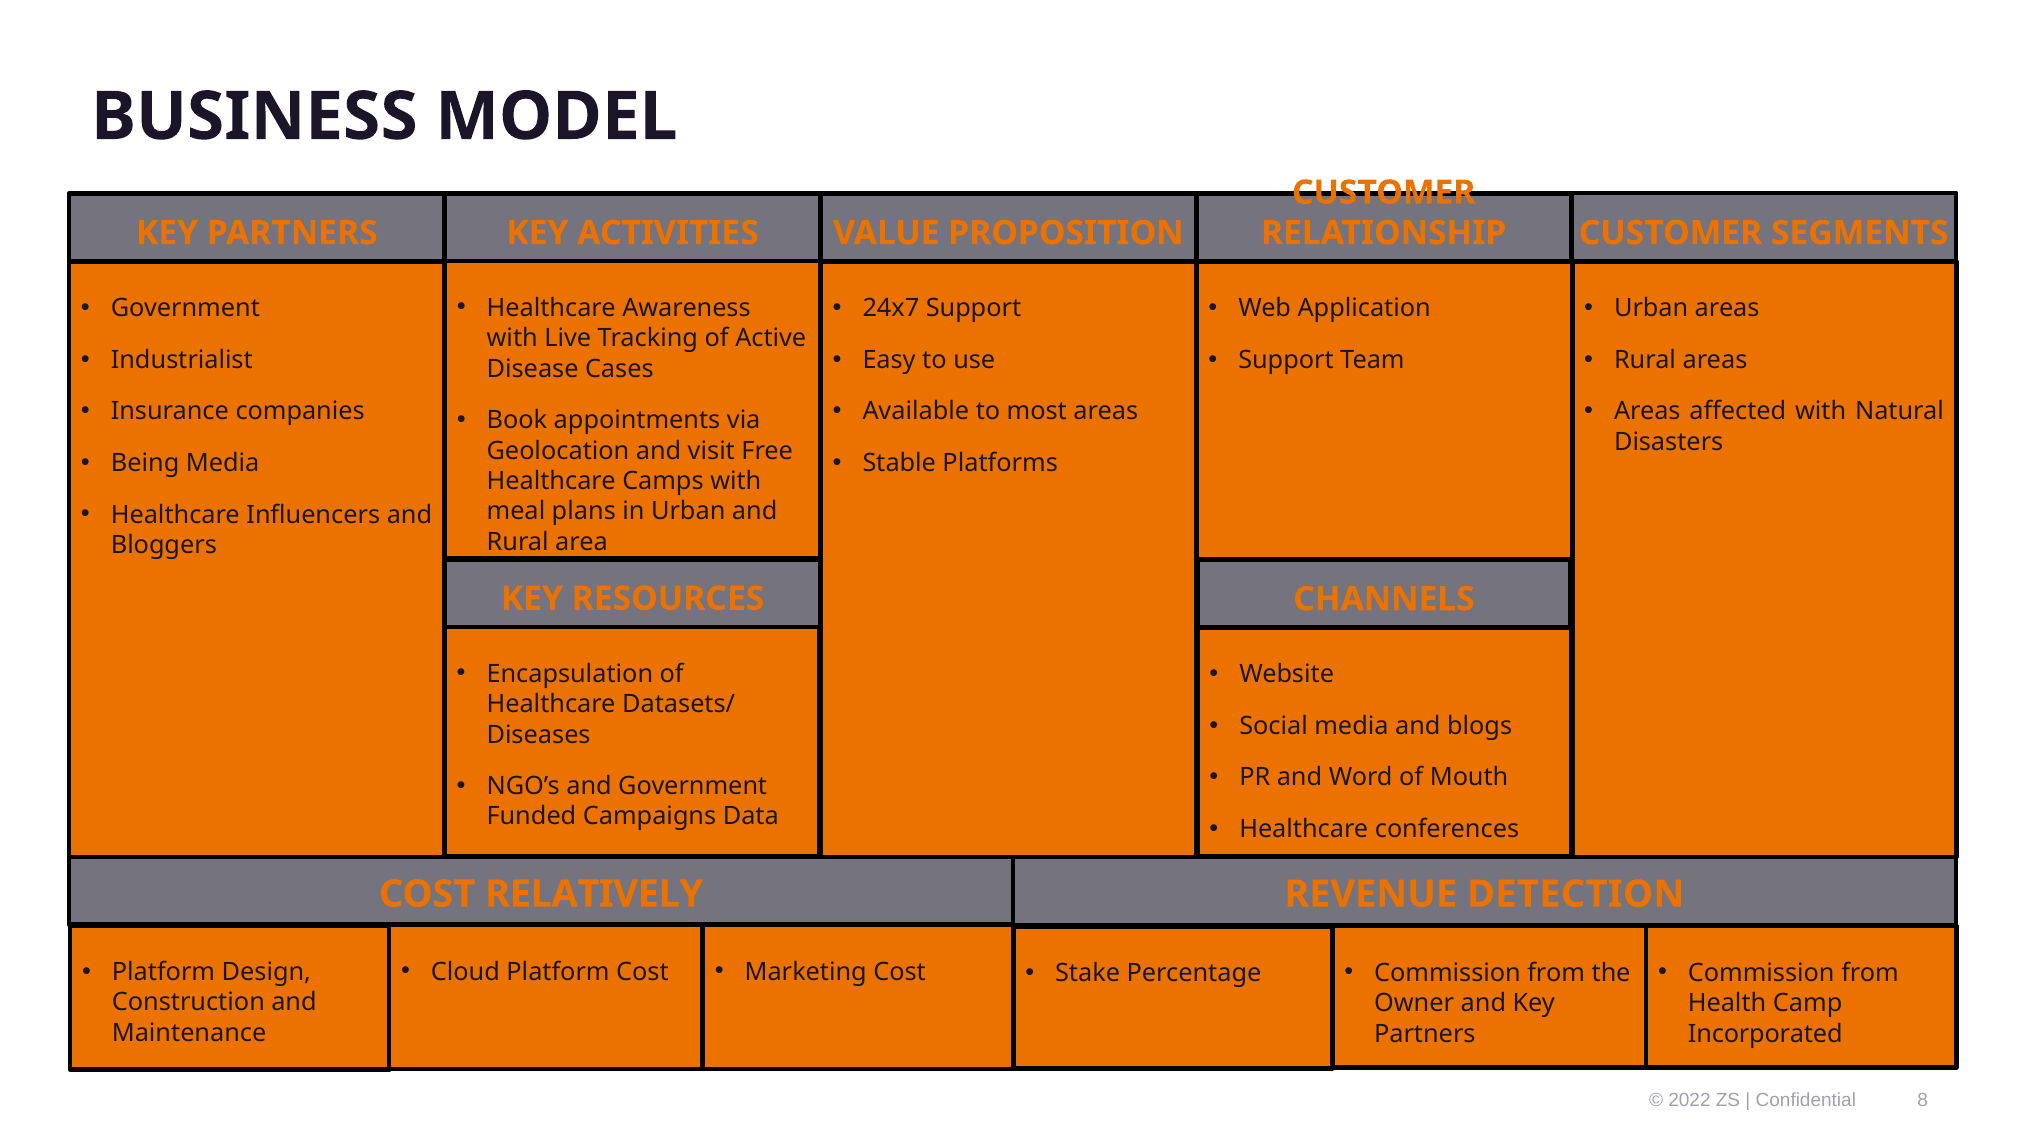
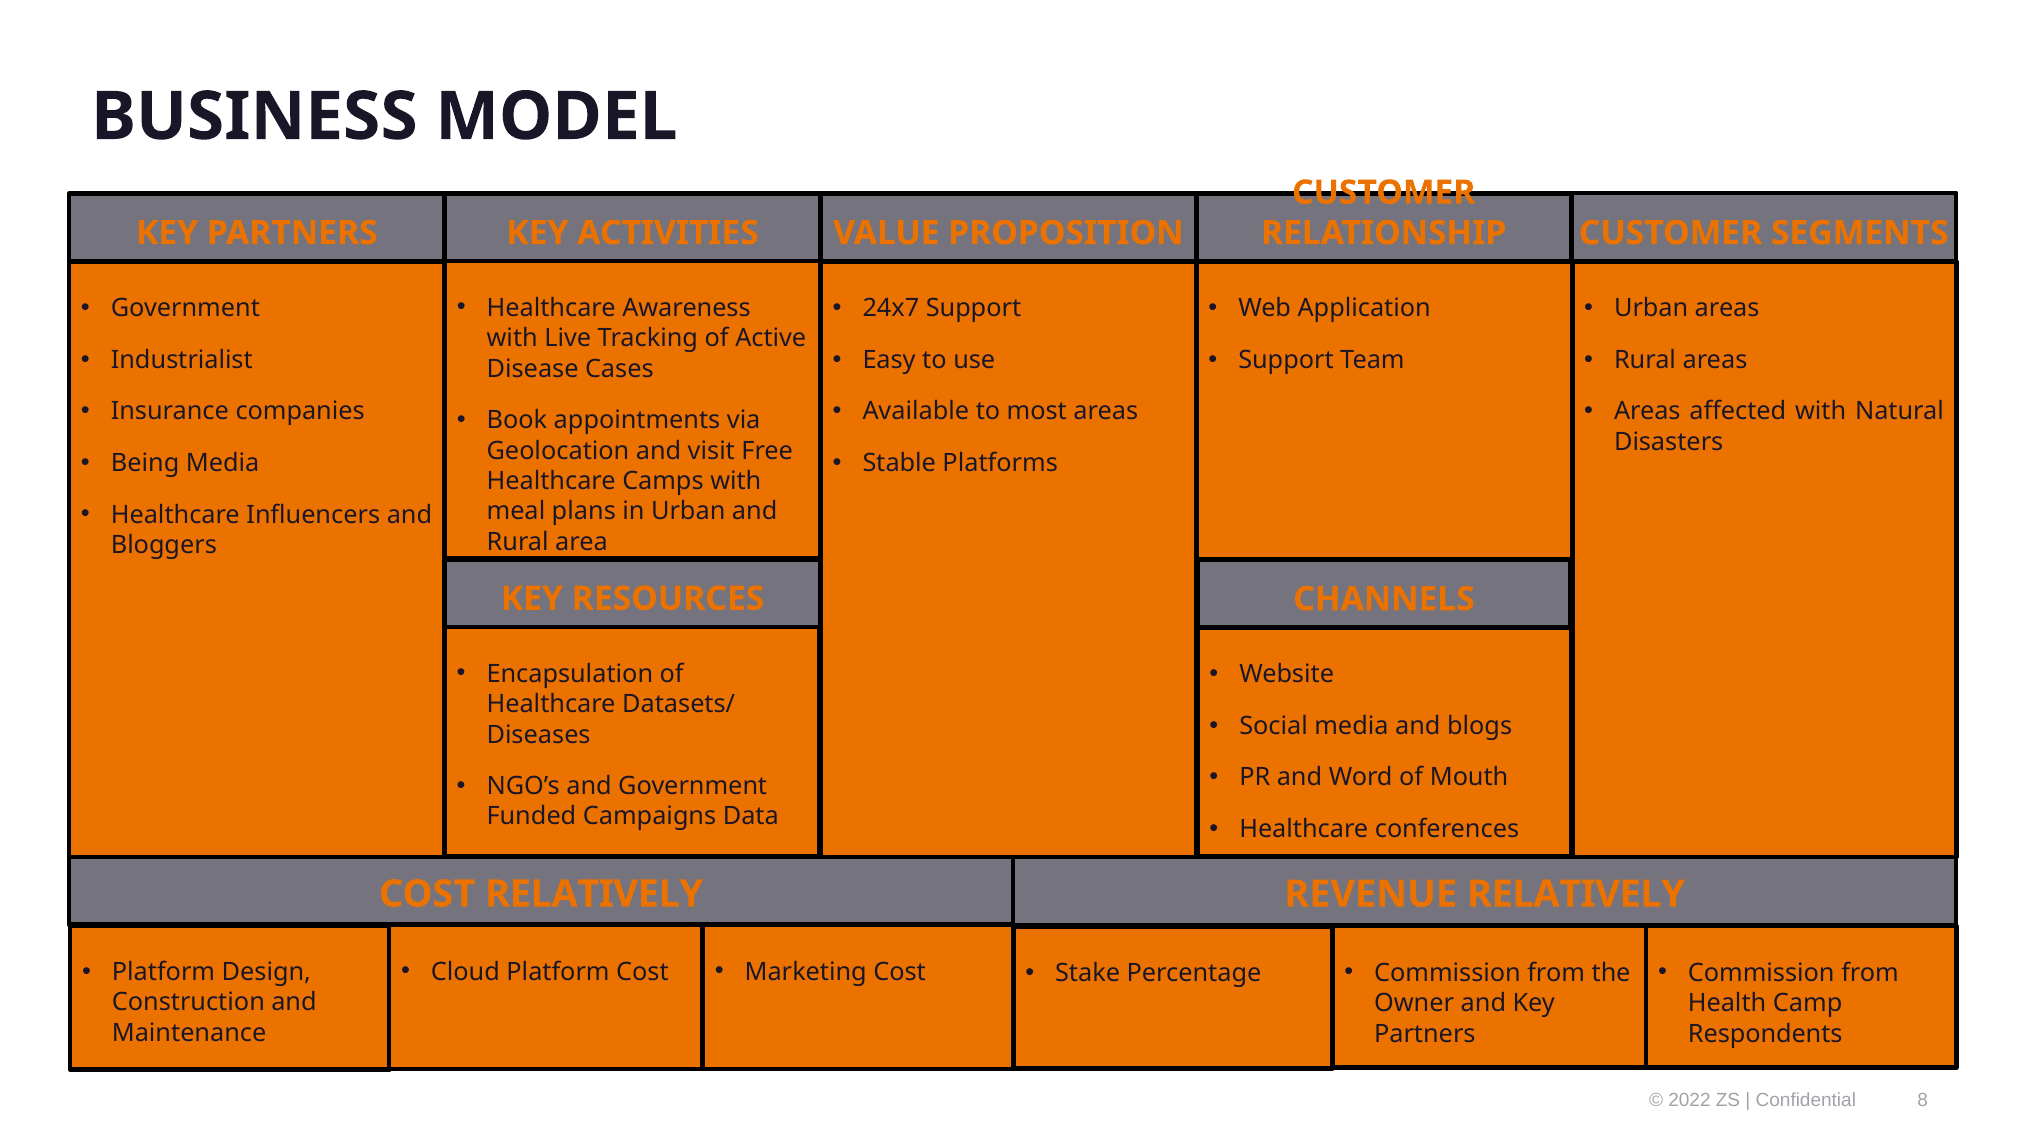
REVENUE DETECTION: DETECTION -> RELATIVELY
Incorporated: Incorporated -> Respondents
